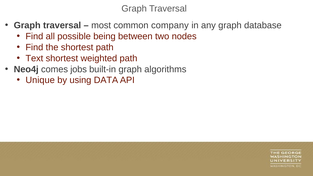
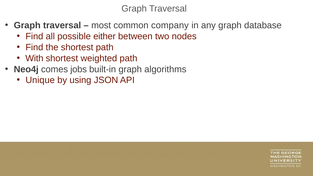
being: being -> either
Text: Text -> With
DATA: DATA -> JSON
